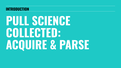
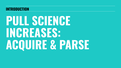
COLLECTED: COLLECTED -> INCREASES
